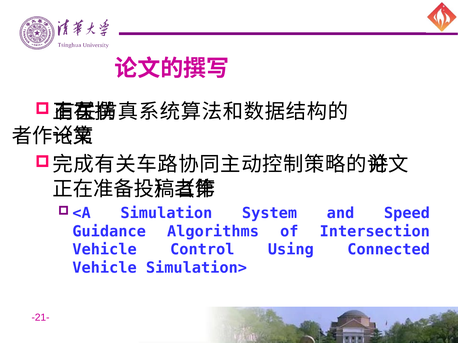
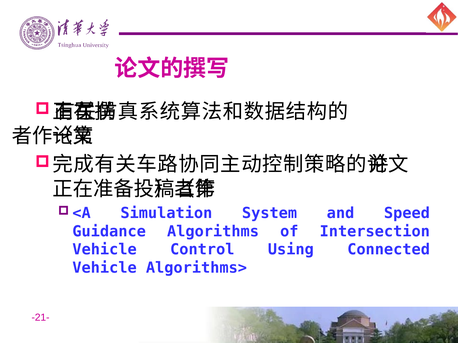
Simulation>: Simulation> -> Algorithms>
